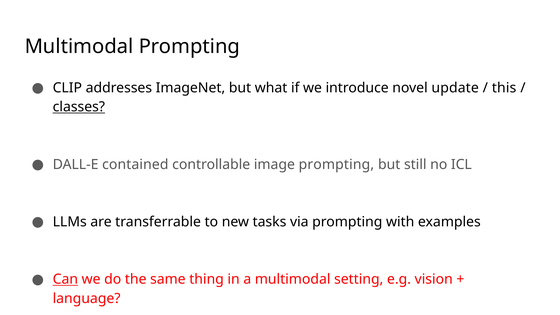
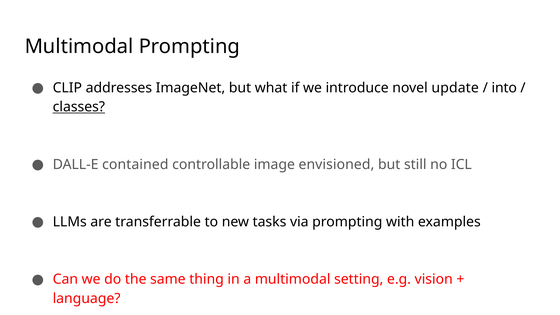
this: this -> into
image prompting: prompting -> envisioned
Can underline: present -> none
